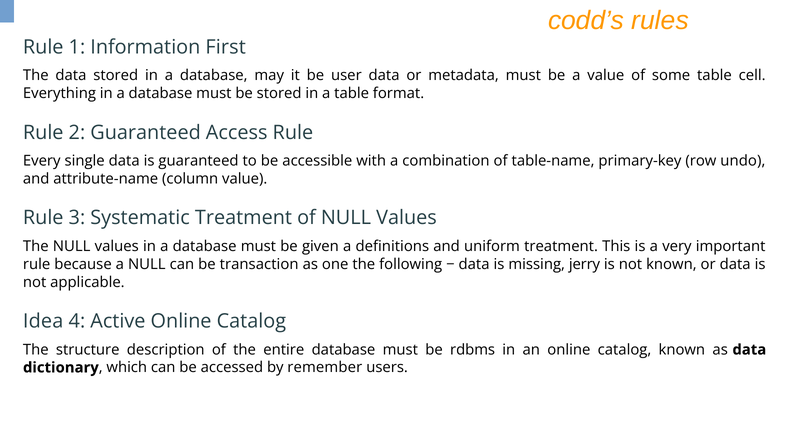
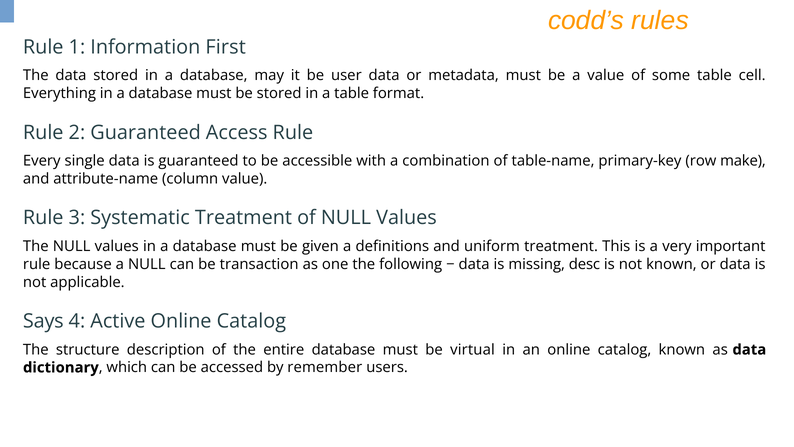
undo: undo -> make
jerry: jerry -> desc
Idea: Idea -> Says
rdbms: rdbms -> virtual
